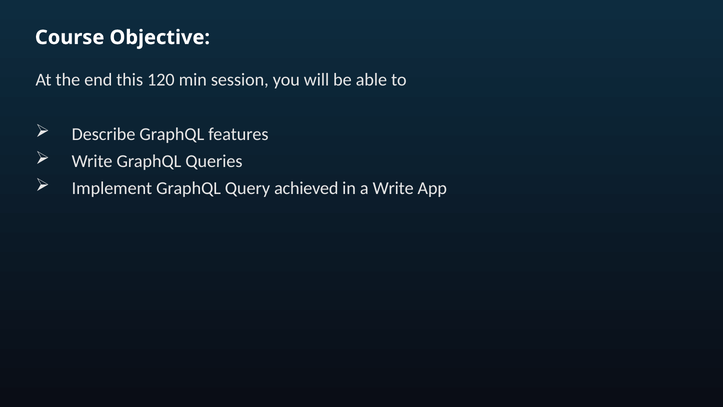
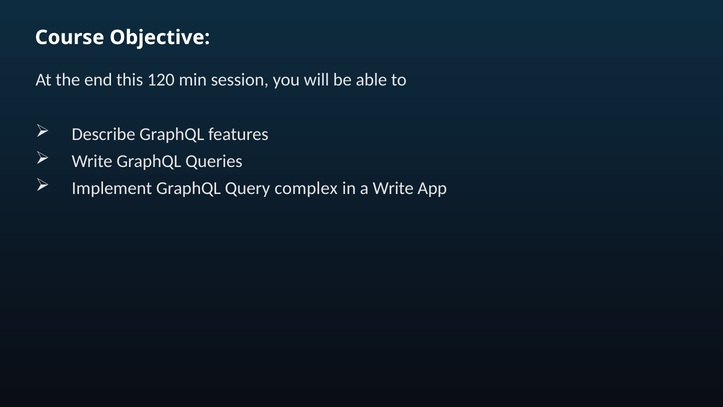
achieved: achieved -> complex
